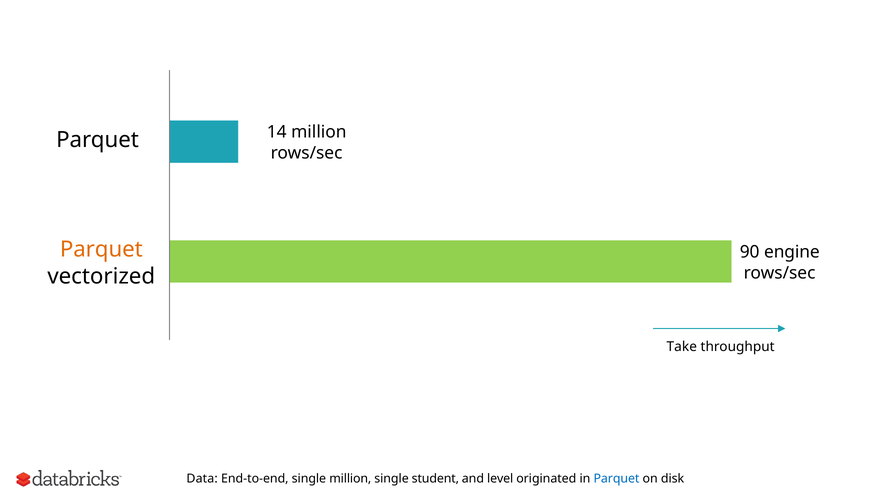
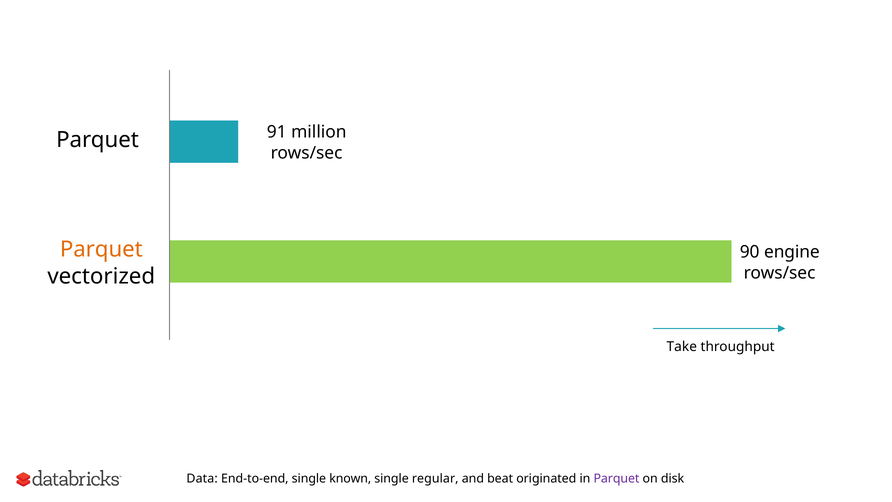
14: 14 -> 91
single million: million -> known
student: student -> regular
level: level -> beat
Parquet at (616, 478) colour: blue -> purple
